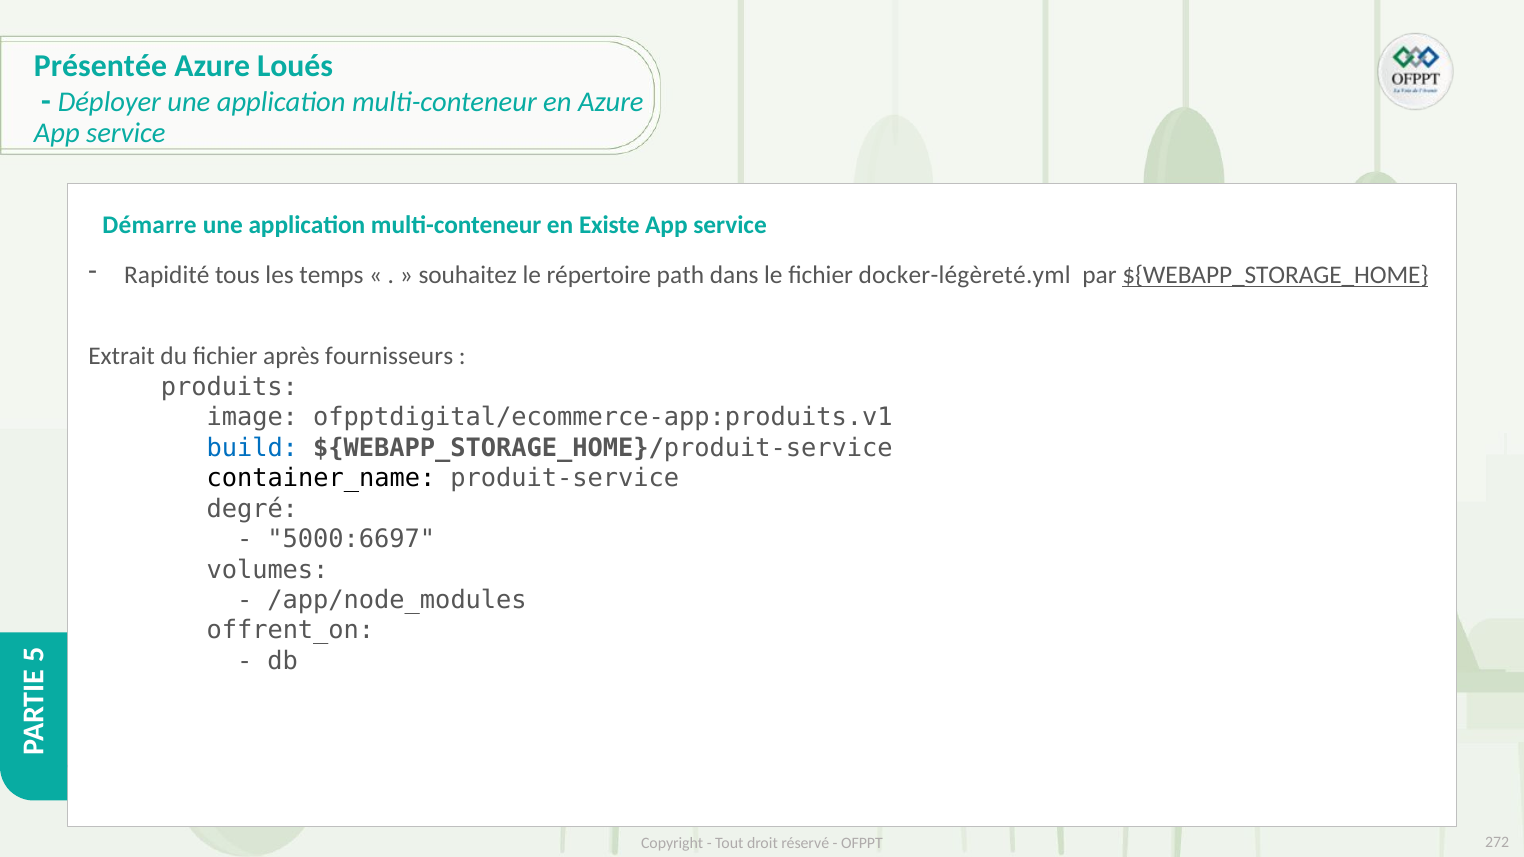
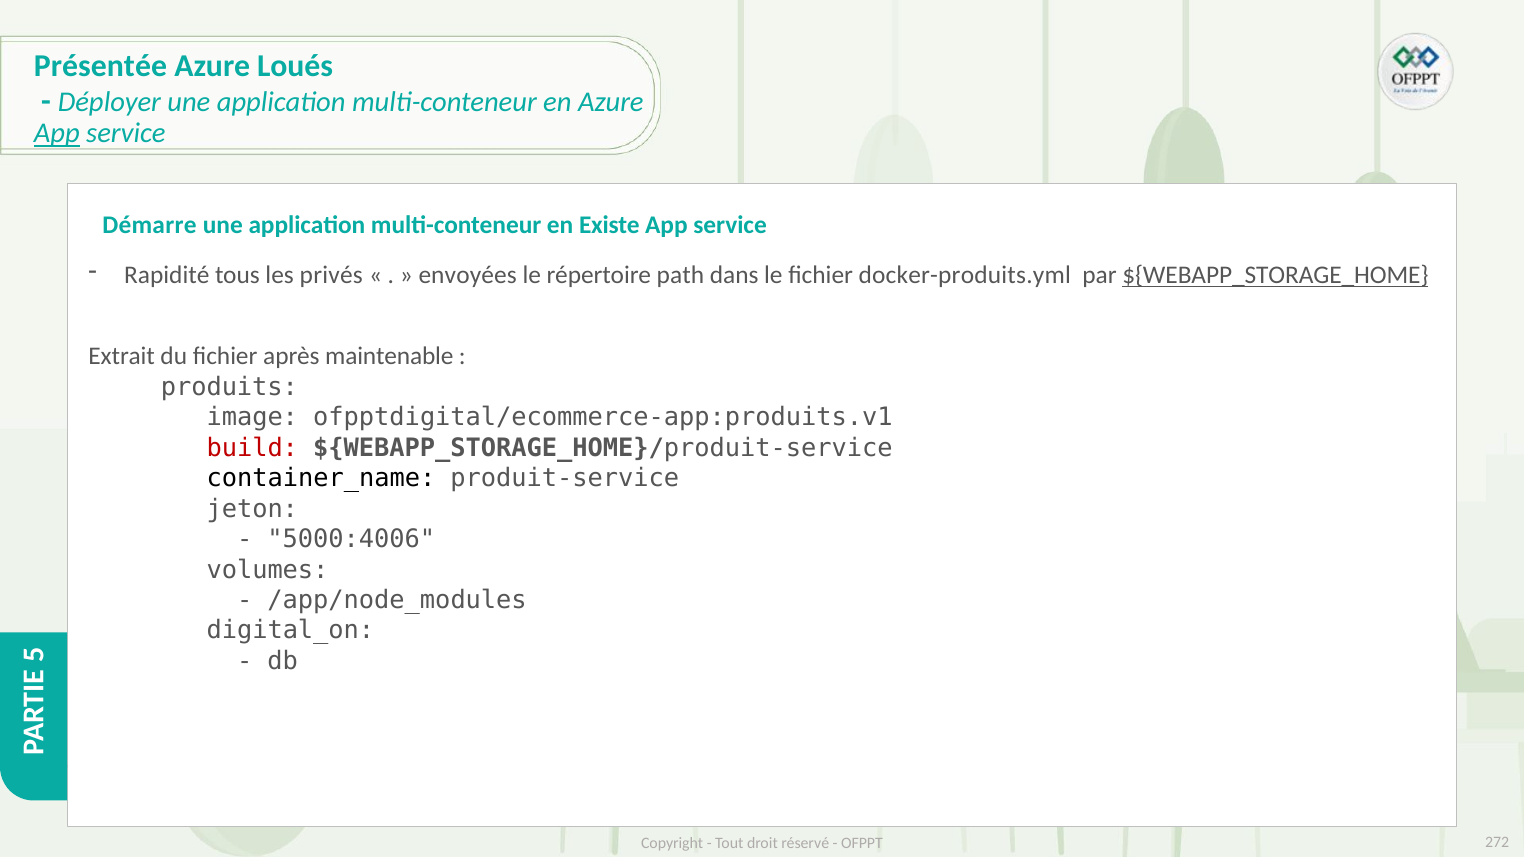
App at (57, 133) underline: none -> present
temps: temps -> privés
souhaitez: souhaitez -> envoyées
docker-légèreté.yml: docker-légèreté.yml -> docker-produits.yml
fournisseurs: fournisseurs -> maintenable
build colour: blue -> red
degré: degré -> jeton
5000:6697: 5000:6697 -> 5000:4006
offrent_on: offrent_on -> digital_on
